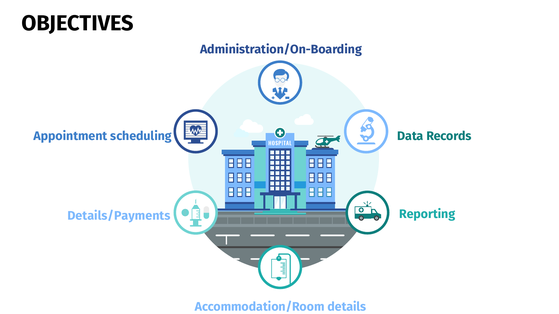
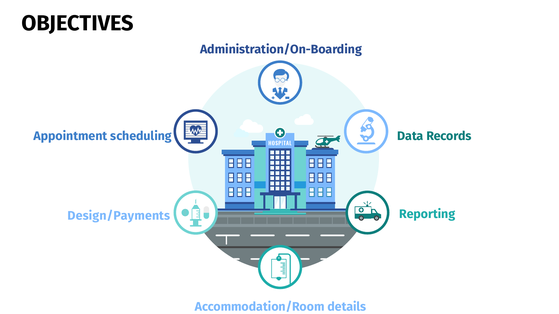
Details/Payments: Details/Payments -> Design/Payments
